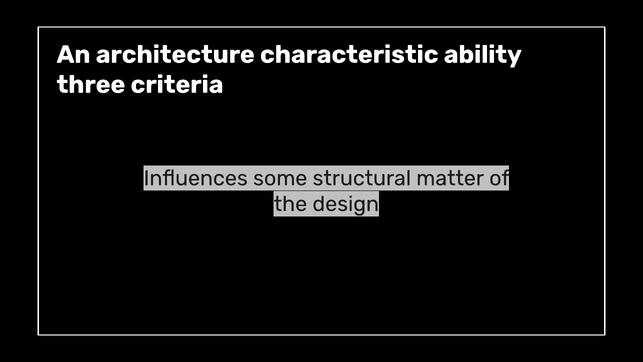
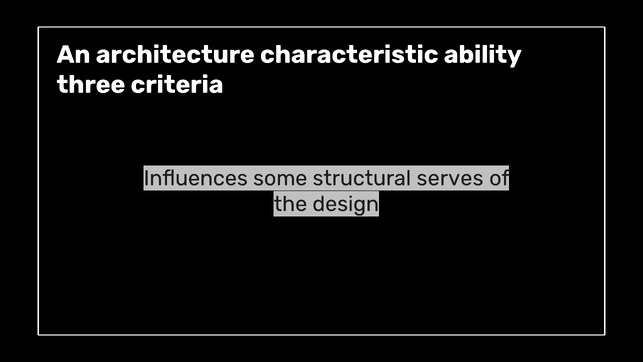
matter: matter -> serves
